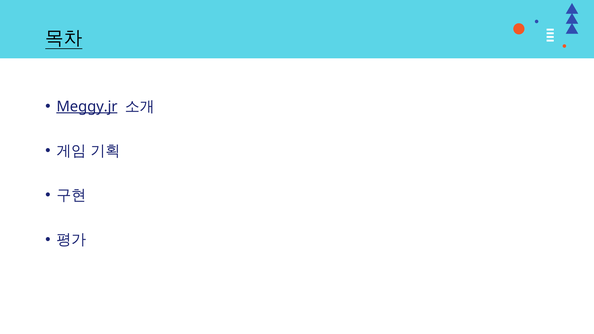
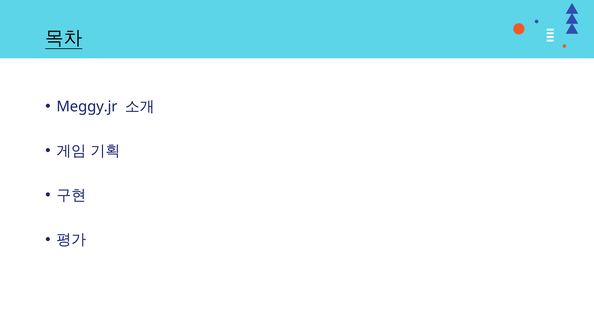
Meggy.jr underline: present -> none
